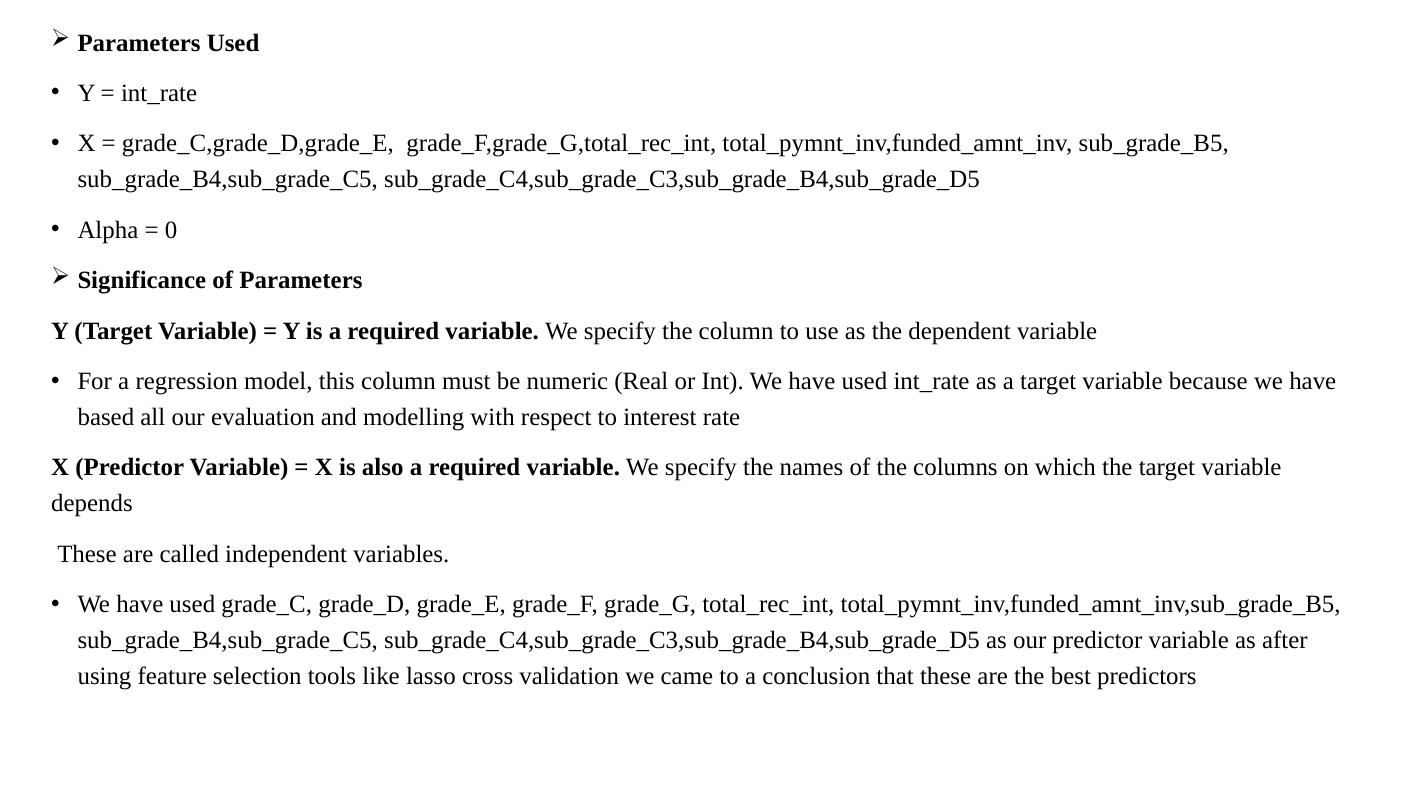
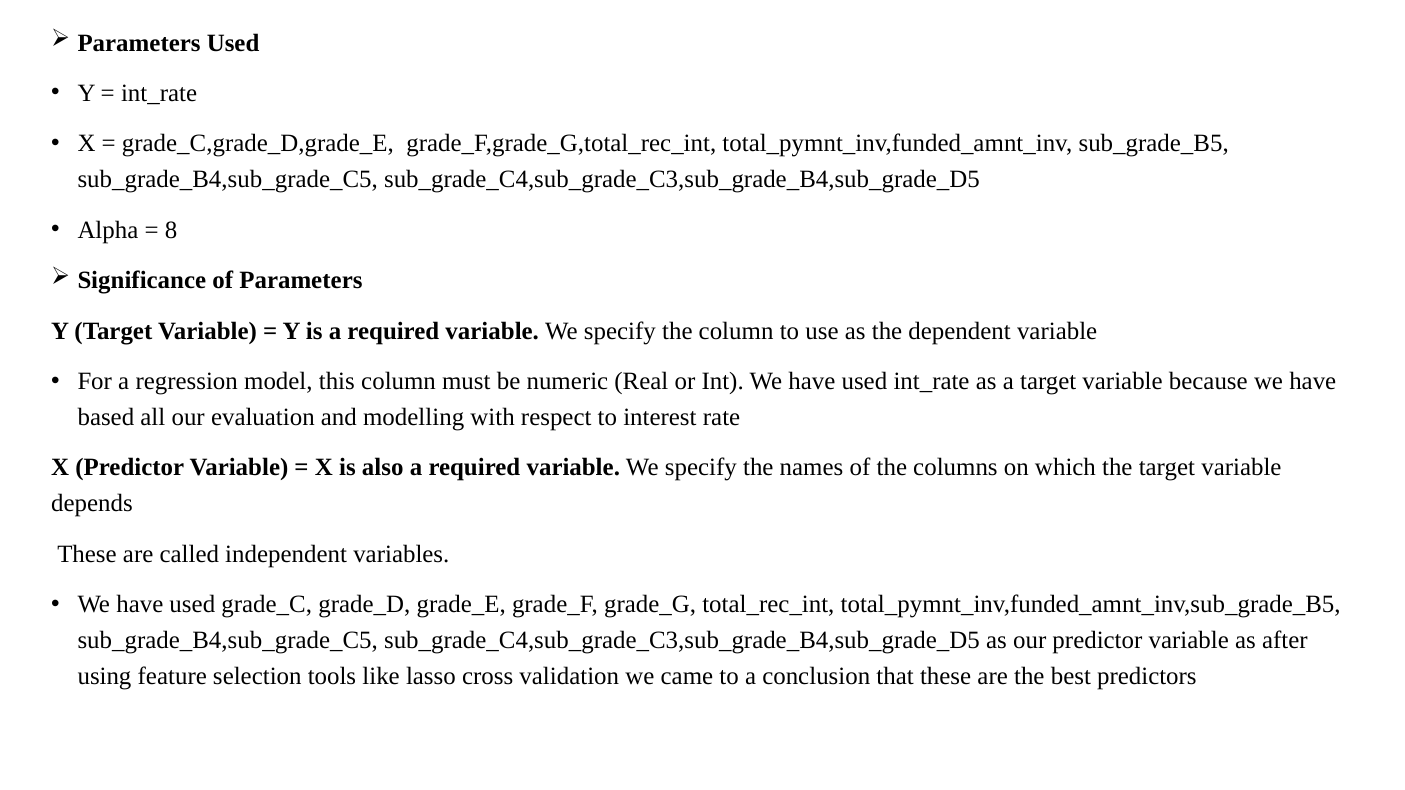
0: 0 -> 8
